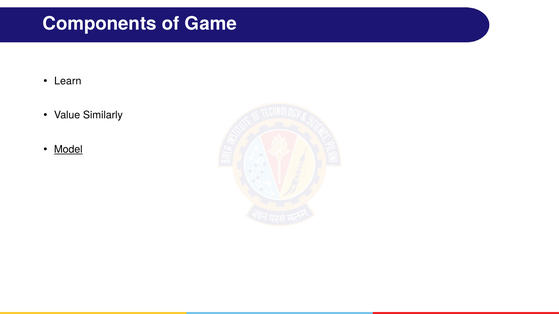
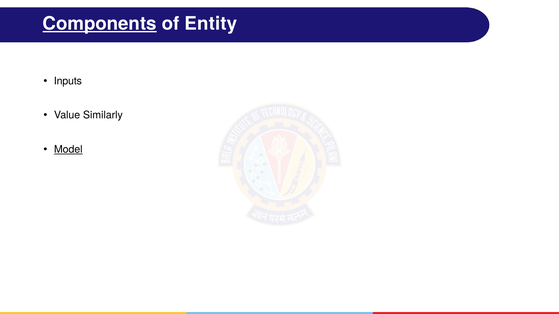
Components underline: none -> present
Game: Game -> Entity
Learn: Learn -> Inputs
